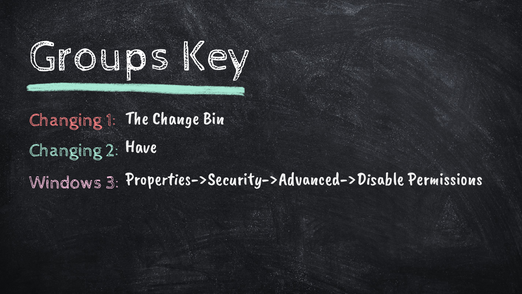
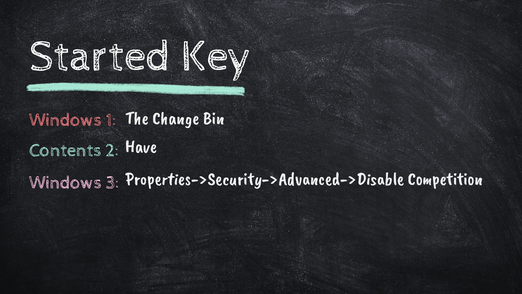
Groups: Groups -> Started
Changing at (66, 120): Changing -> Windows
Changing at (66, 150): Changing -> Contents
Permissions: Permissions -> Competition
